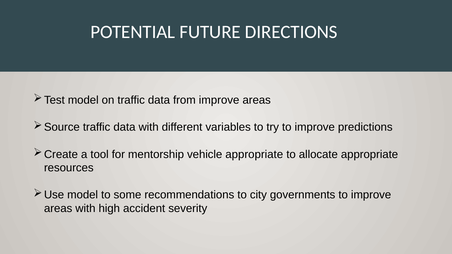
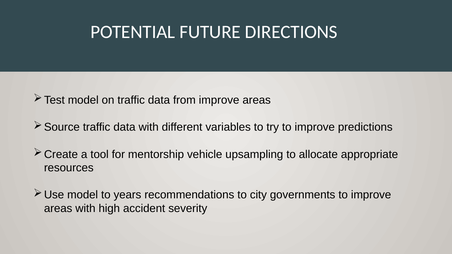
vehicle appropriate: appropriate -> upsampling
some: some -> years
